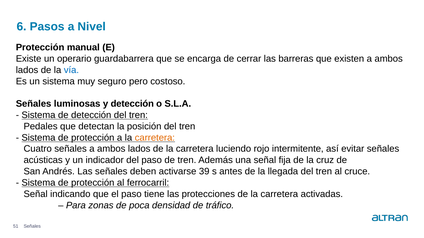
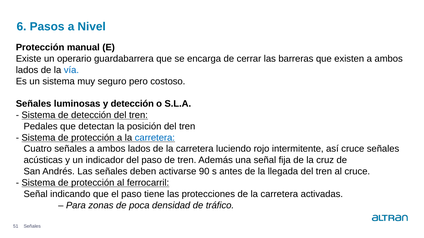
carretera at (155, 138) colour: orange -> blue
así evitar: evitar -> cruce
39: 39 -> 90
